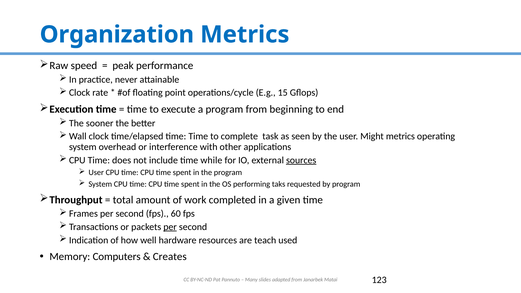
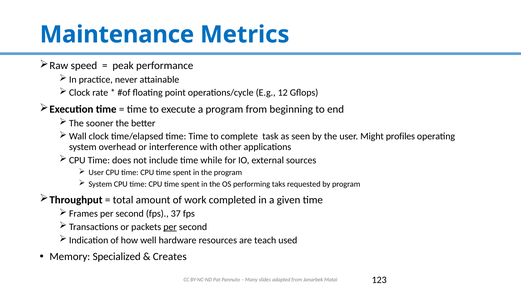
Organization: Organization -> Maintenance
15: 15 -> 12
Might metrics: metrics -> profiles
sources underline: present -> none
60: 60 -> 37
Computers: Computers -> Specialized
